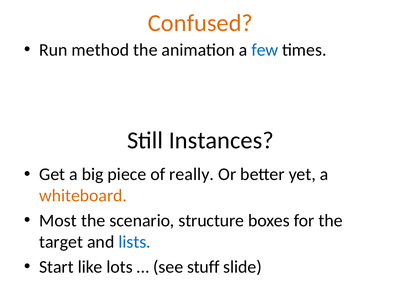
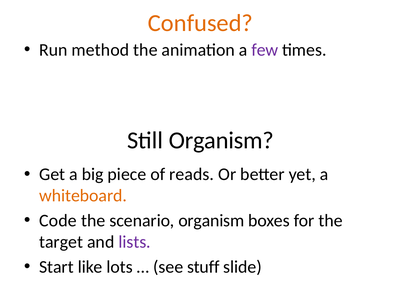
few colour: blue -> purple
Still Instances: Instances -> Organism
really: really -> reads
Most: Most -> Code
scenario structure: structure -> organism
lists colour: blue -> purple
